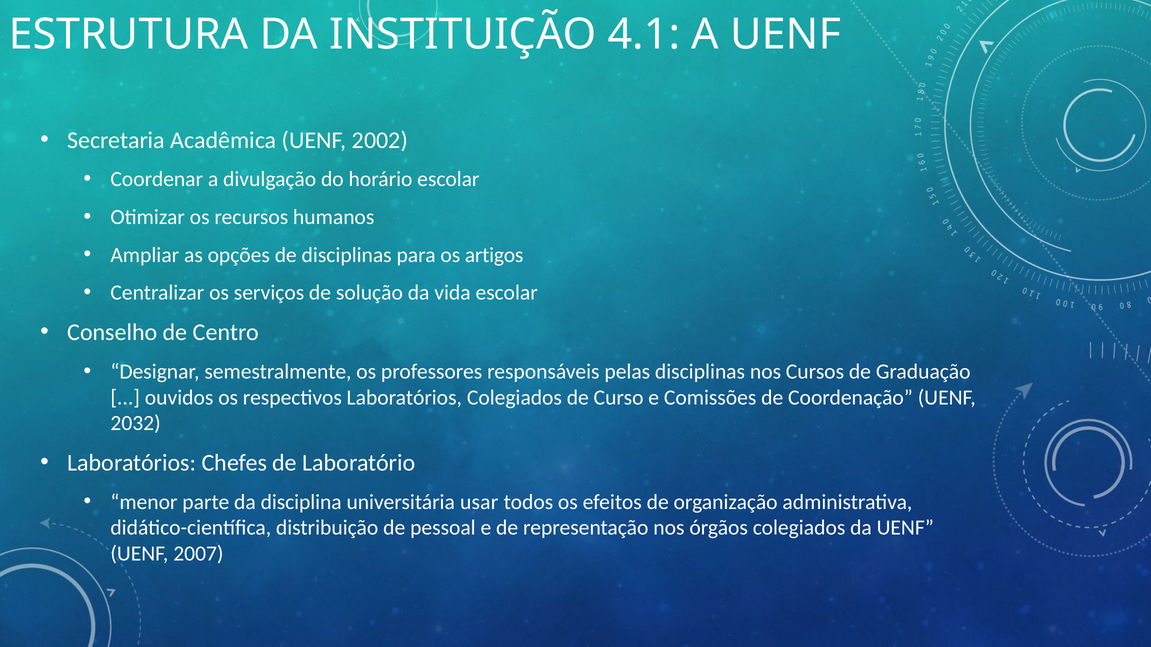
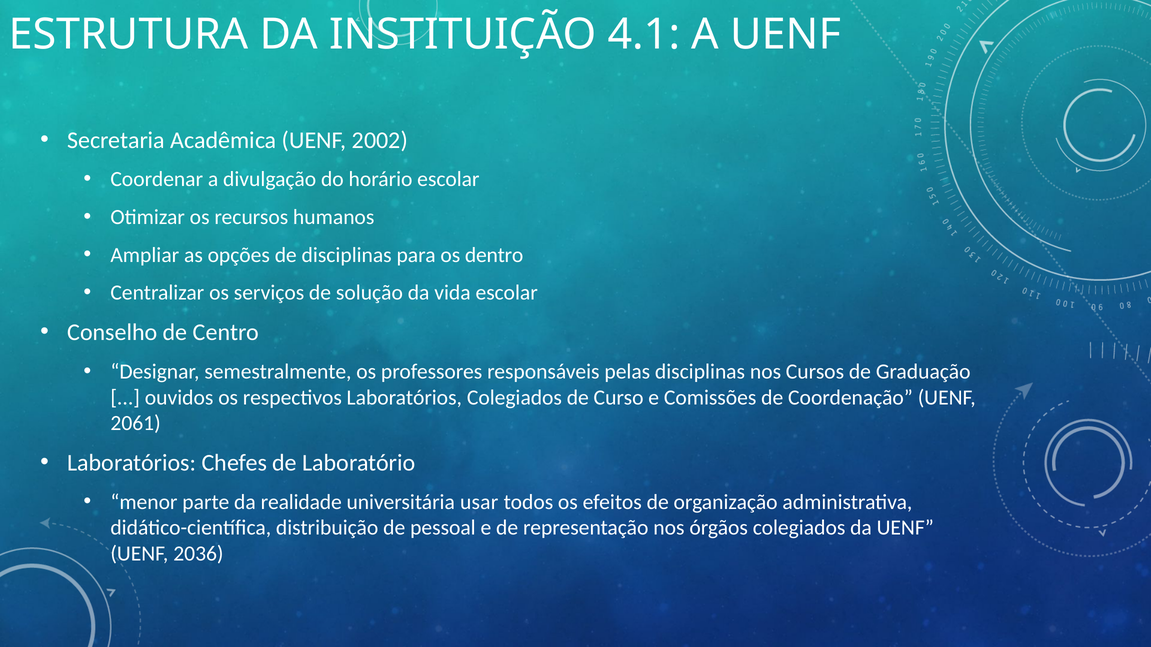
artigos: artigos -> dentro
2032: 2032 -> 2061
disciplina: disciplina -> realidade
2007: 2007 -> 2036
